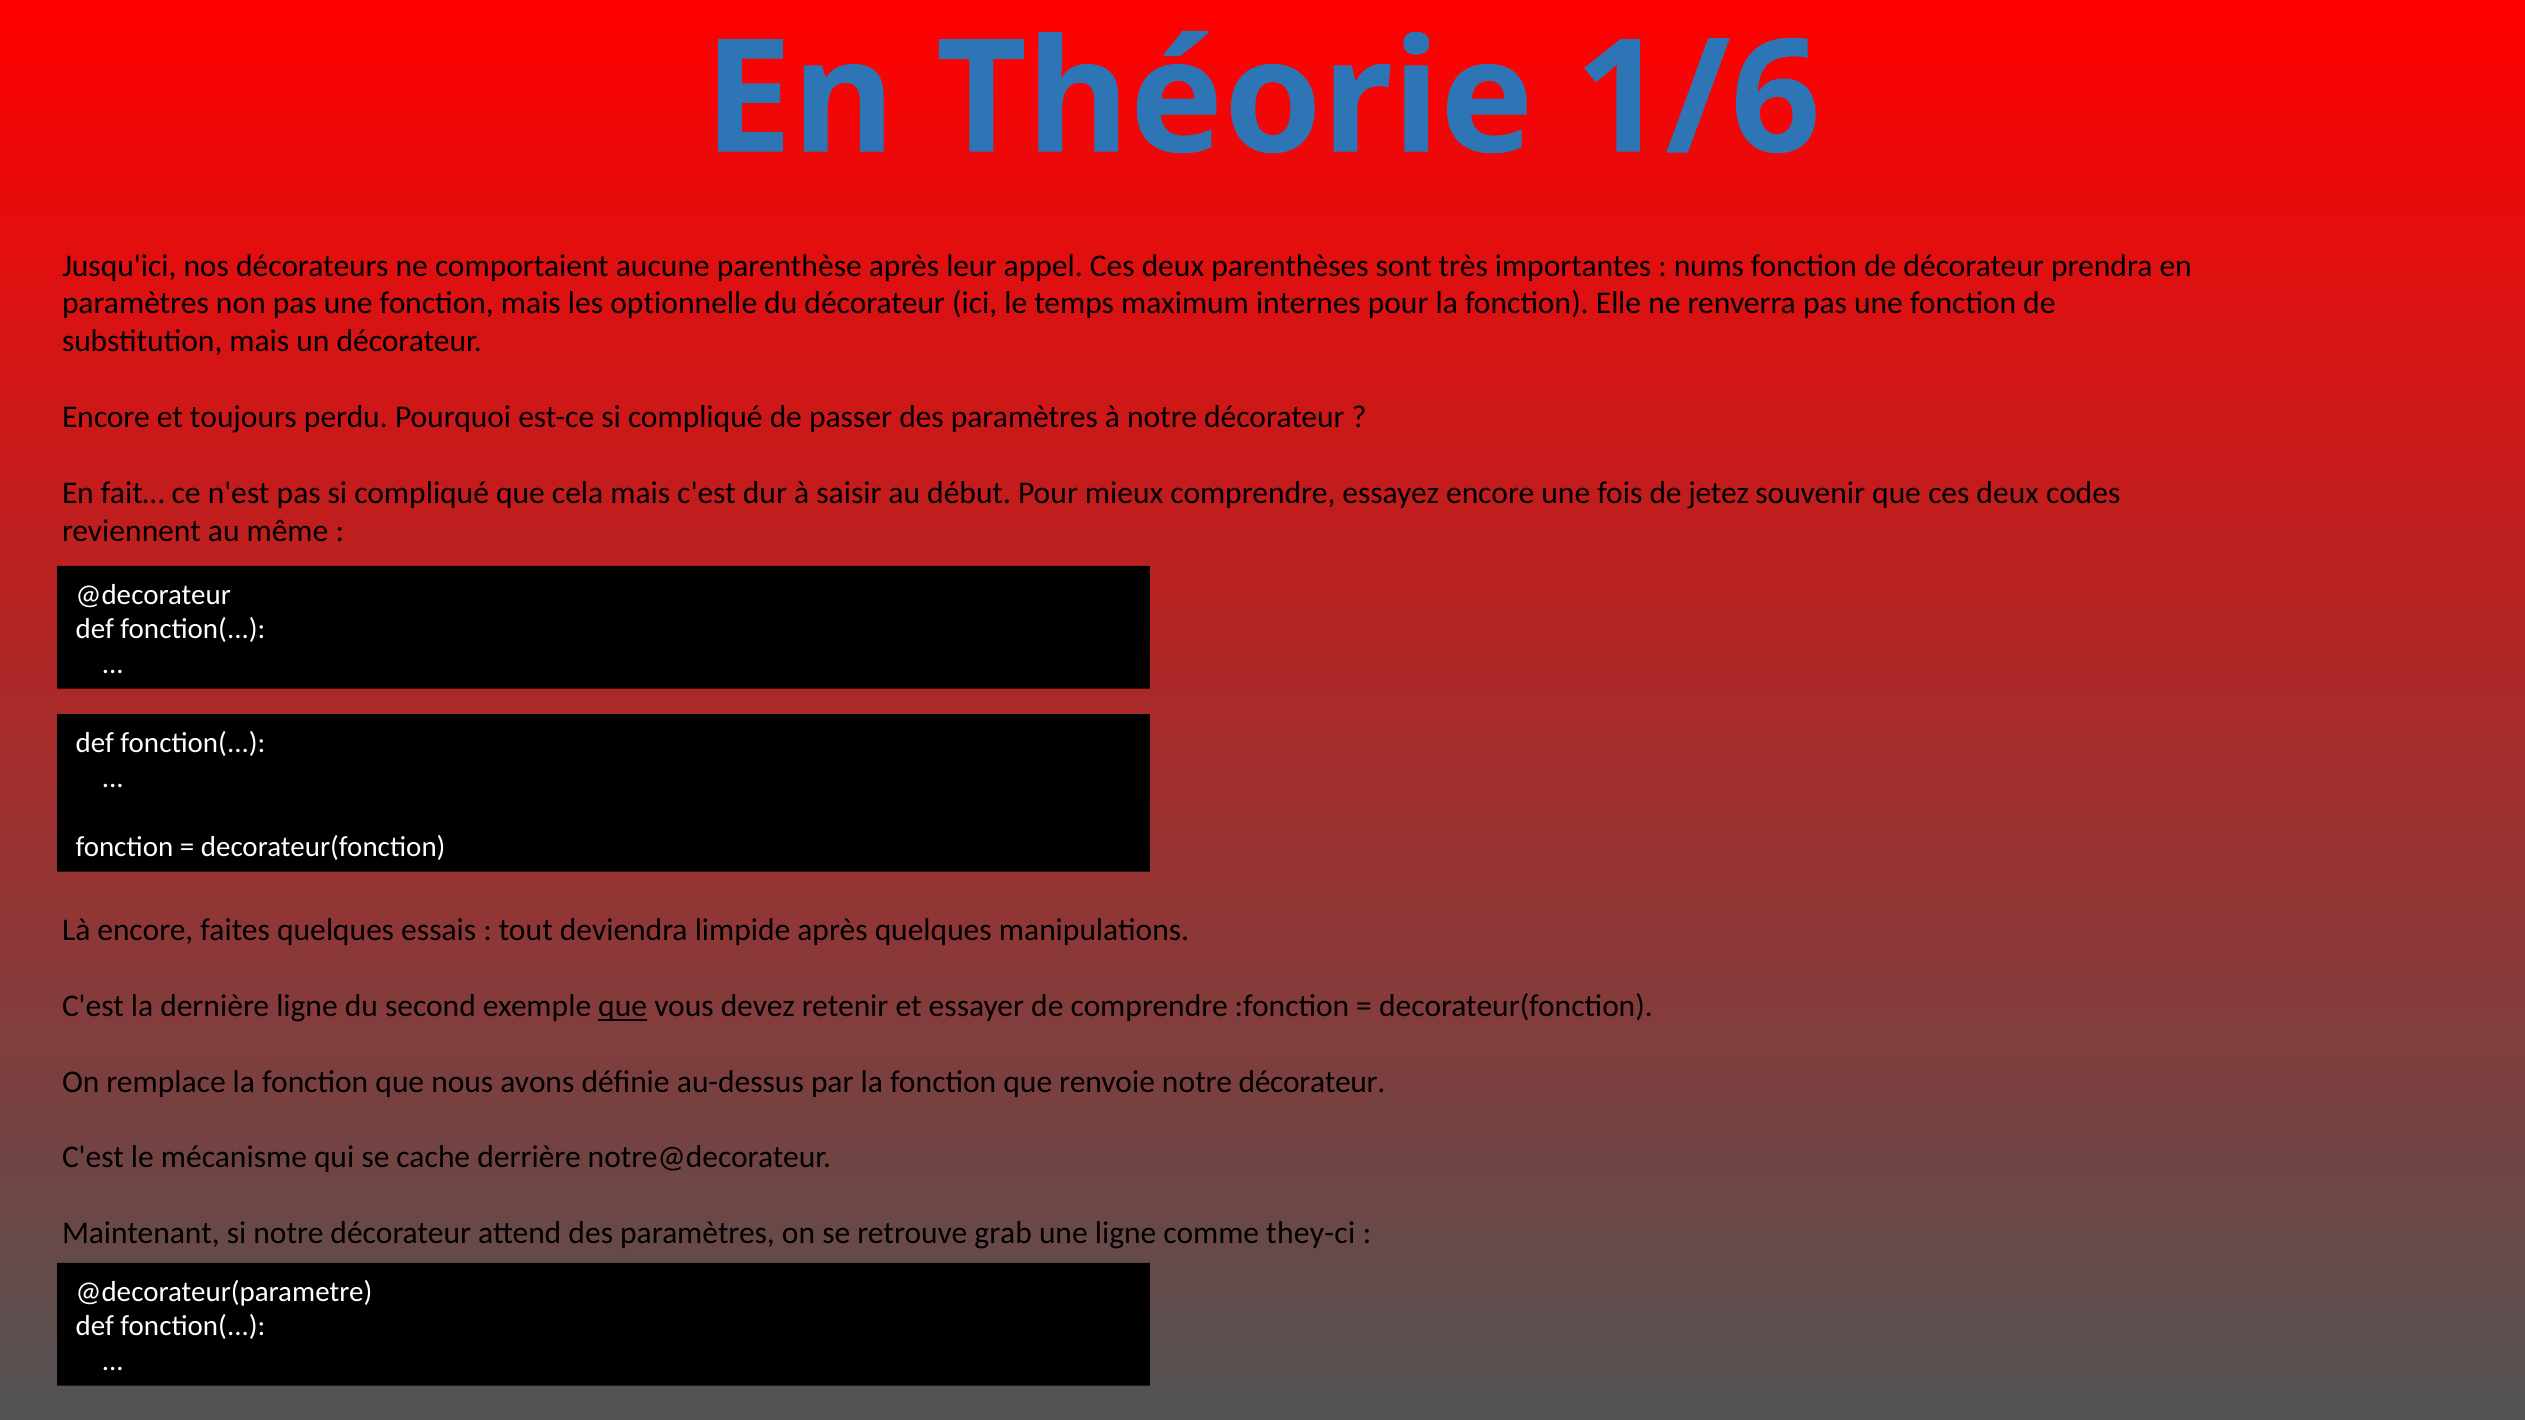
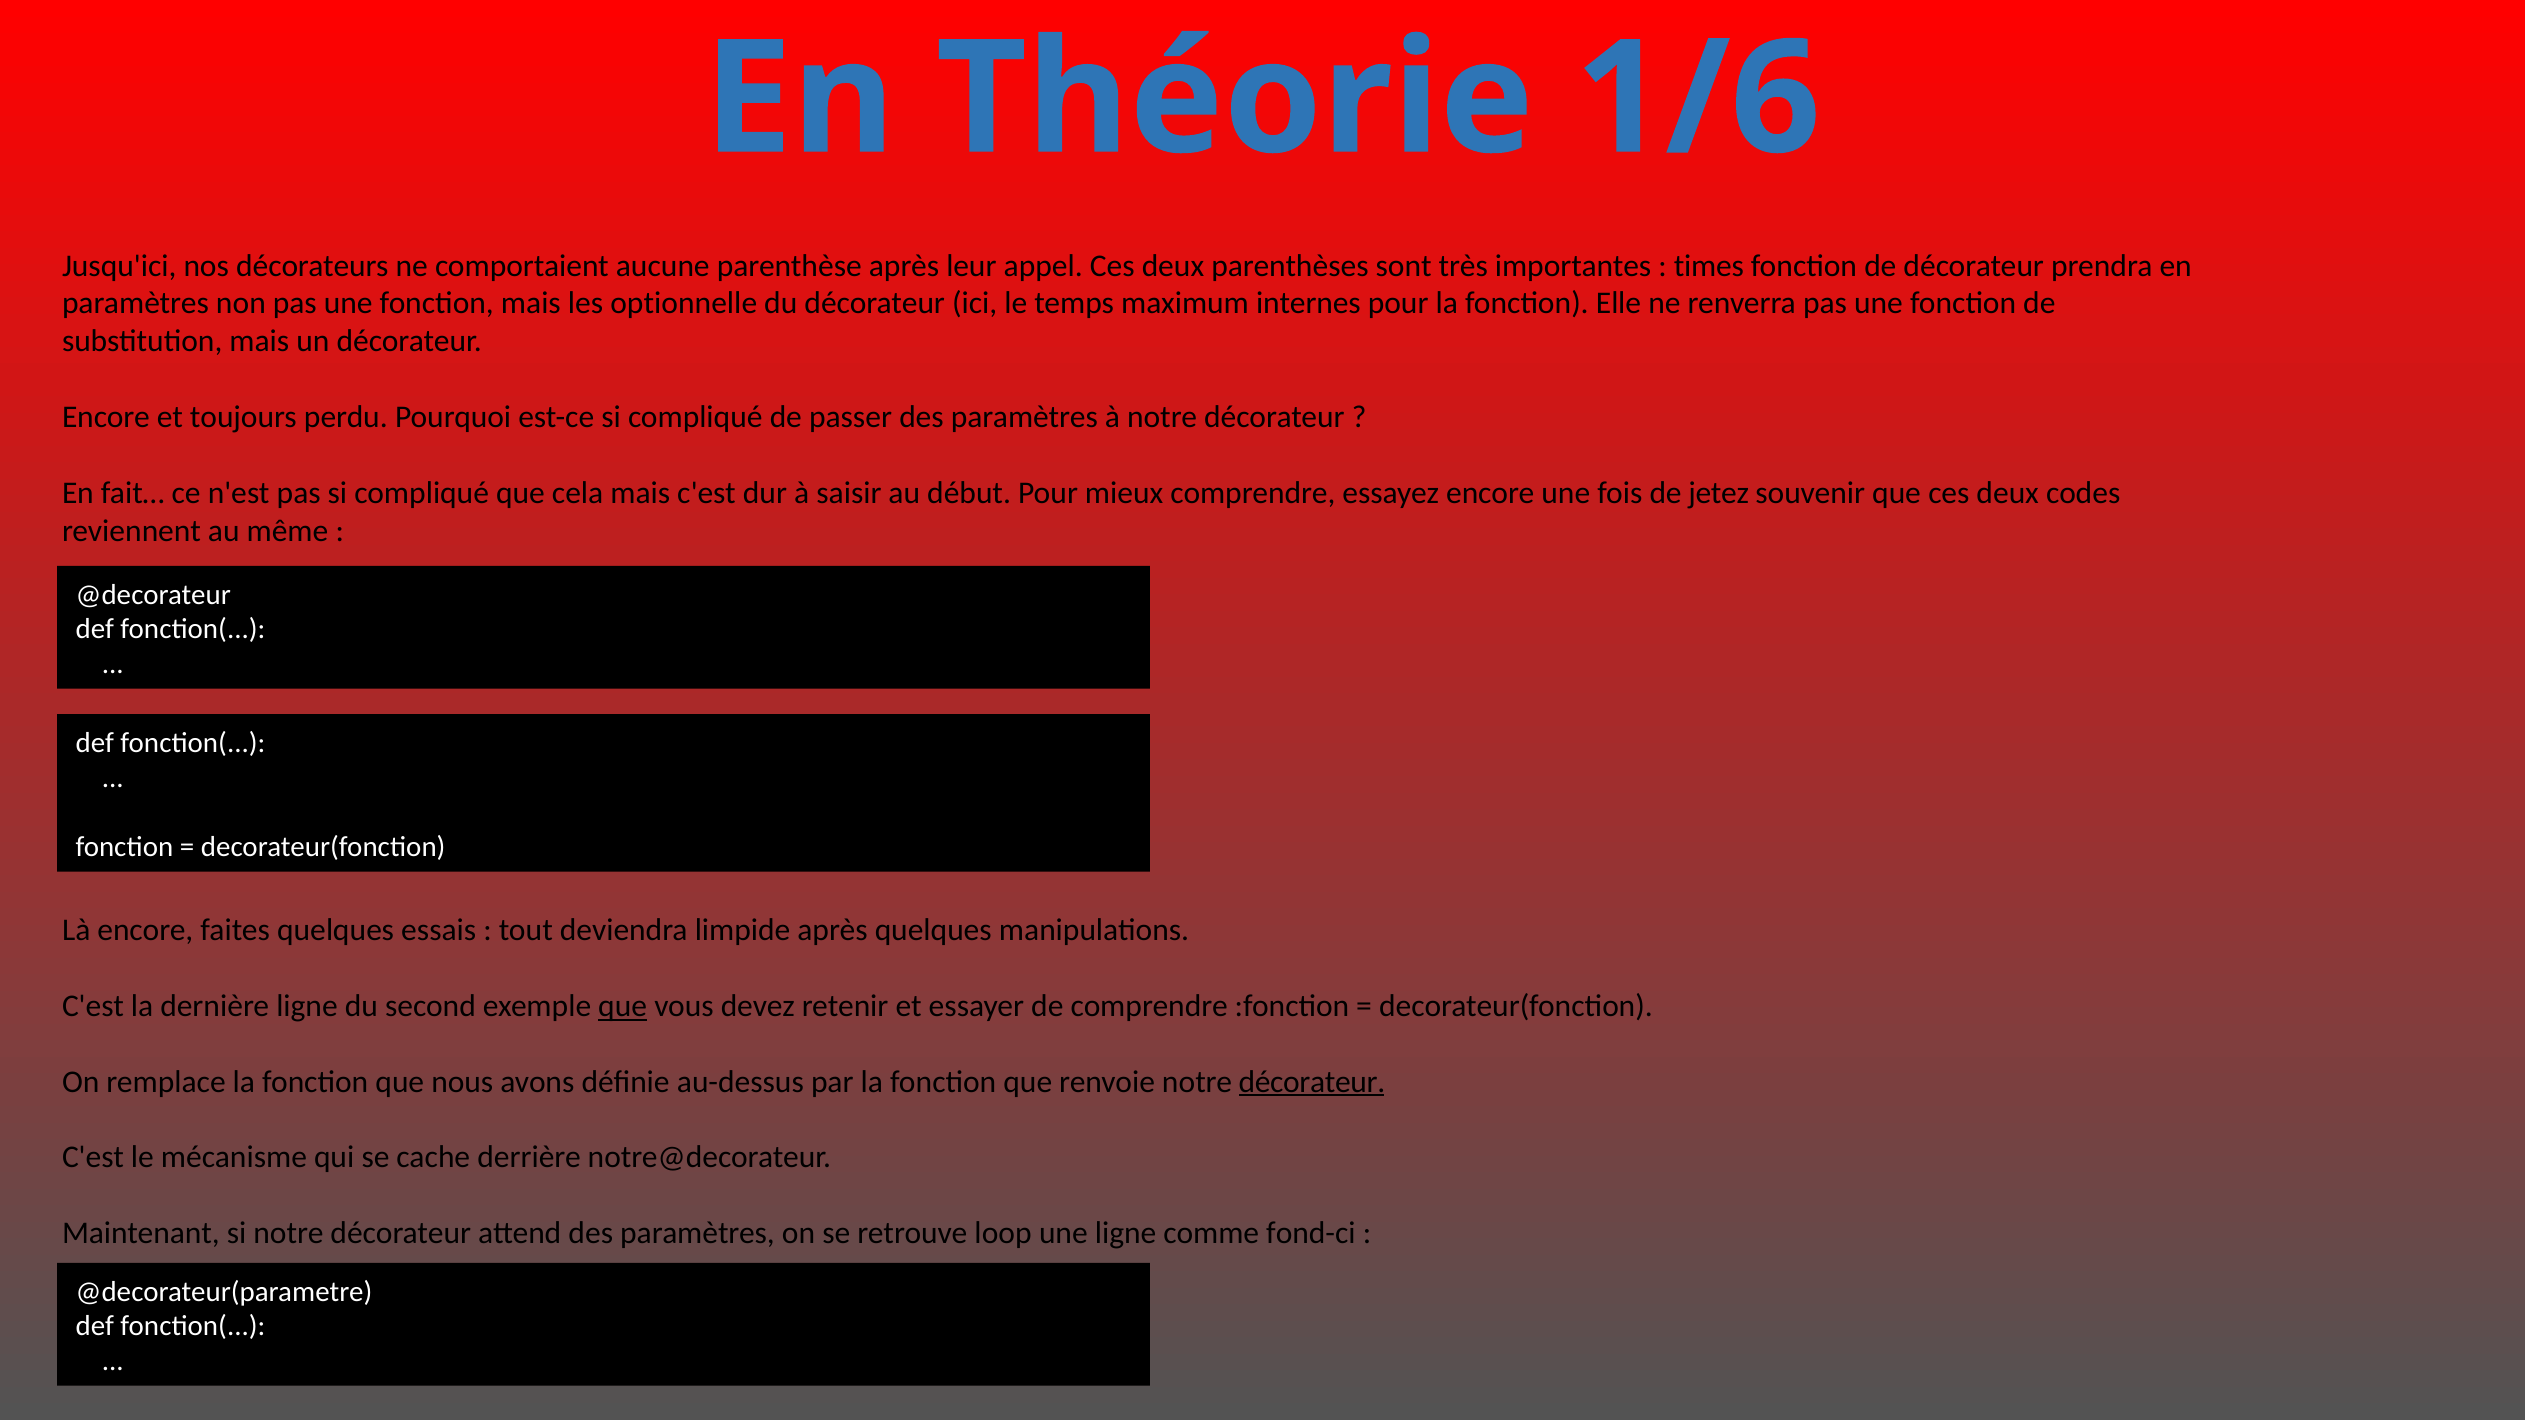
nums: nums -> times
décorateur at (1312, 1082) underline: none -> present
grab: grab -> loop
they-ci: they-ci -> fond-ci
